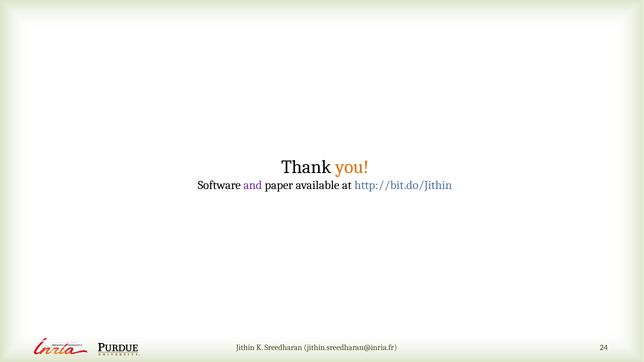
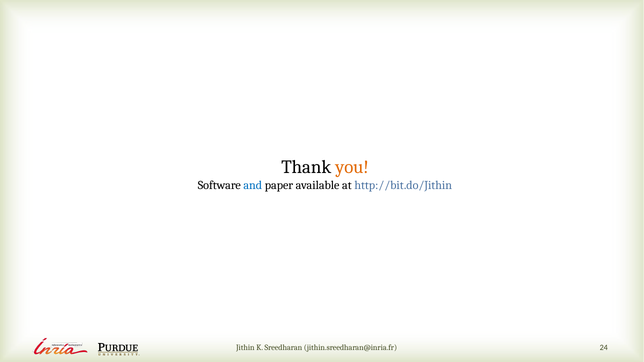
and colour: purple -> blue
